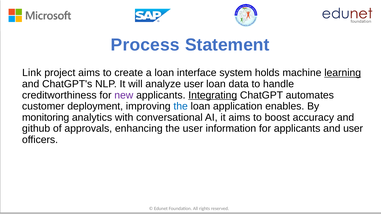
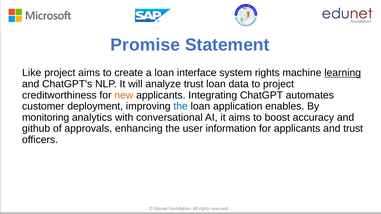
Process: Process -> Promise
Link: Link -> Like
system holds: holds -> rights
analyze user: user -> trust
to handle: handle -> project
new colour: purple -> orange
Integrating underline: present -> none
and user: user -> trust
